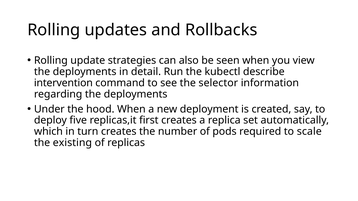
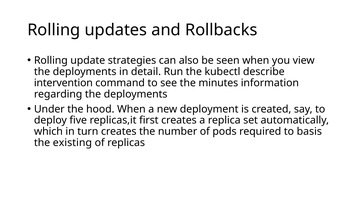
selector: selector -> minutes
scale: scale -> basis
